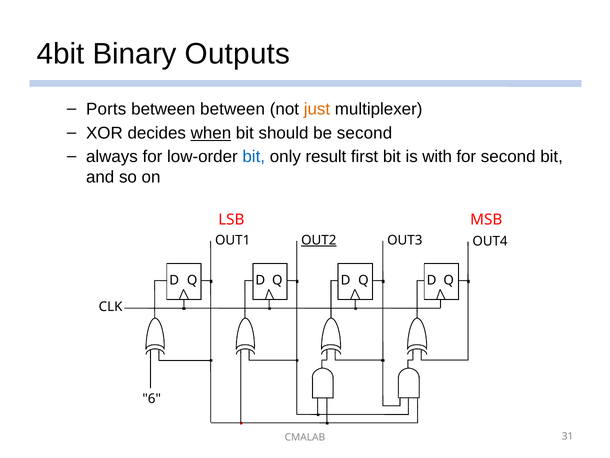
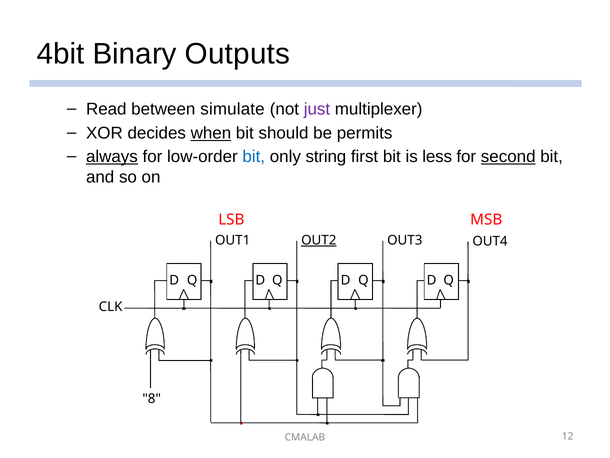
Ports: Ports -> Read
between between: between -> simulate
just colour: orange -> purple
be second: second -> permits
always underline: none -> present
result: result -> string
with: with -> less
second at (508, 157) underline: none -> present
6: 6 -> 8
31: 31 -> 12
